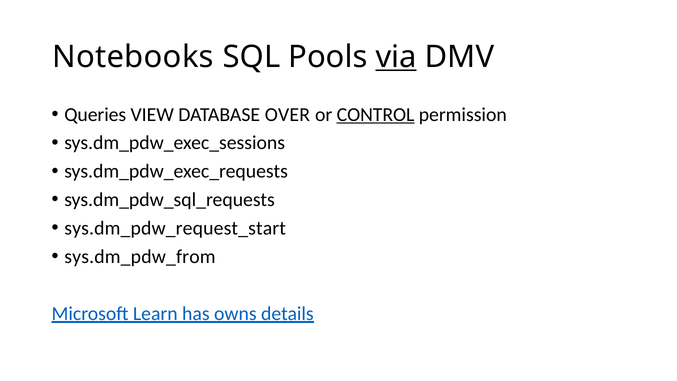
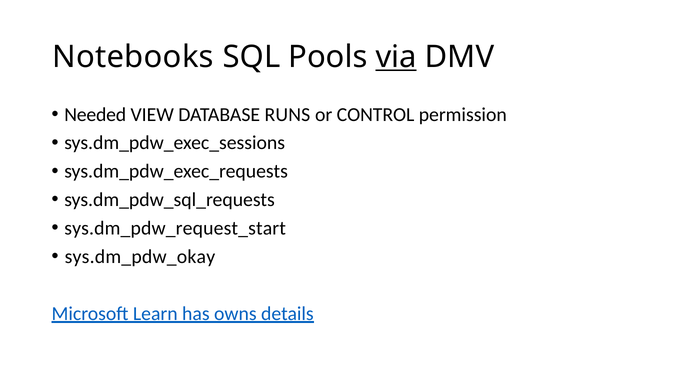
Queries: Queries -> Needed
OVER: OVER -> RUNS
CONTROL underline: present -> none
sys.dm_pdw_from: sys.dm_pdw_from -> sys.dm_pdw_okay
